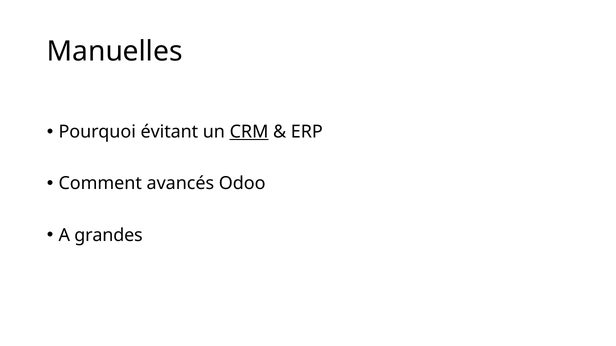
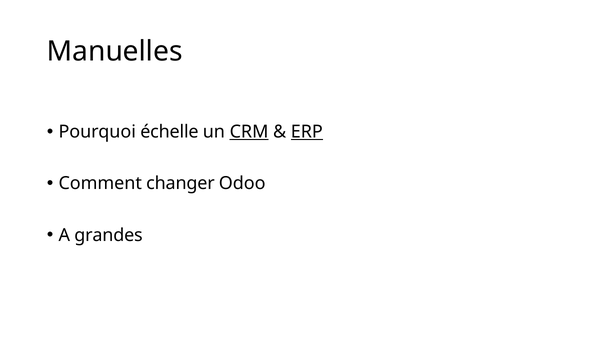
évitant: évitant -> échelle
ERP underline: none -> present
avancés: avancés -> changer
